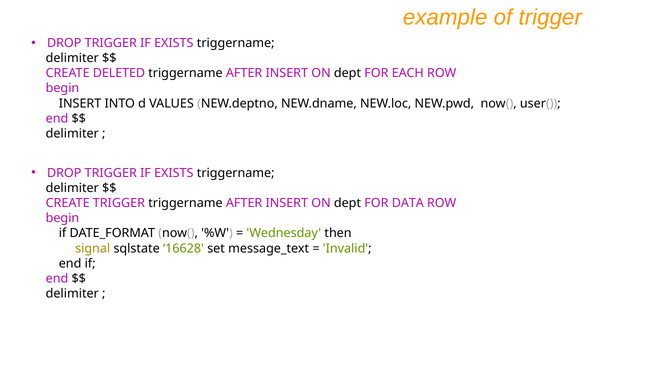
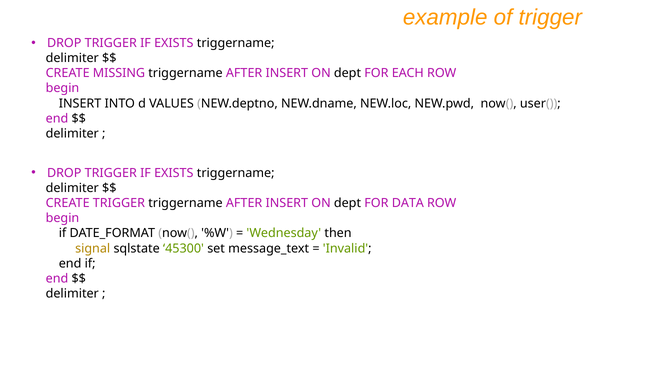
DELETED: DELETED -> MISSING
16628: 16628 -> 45300
